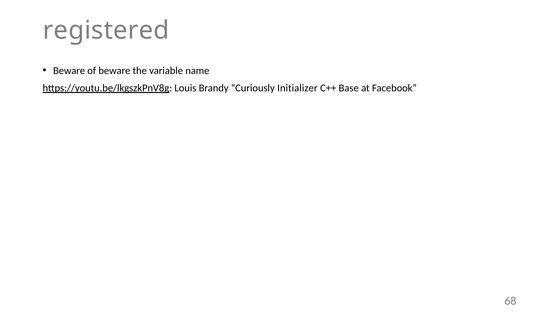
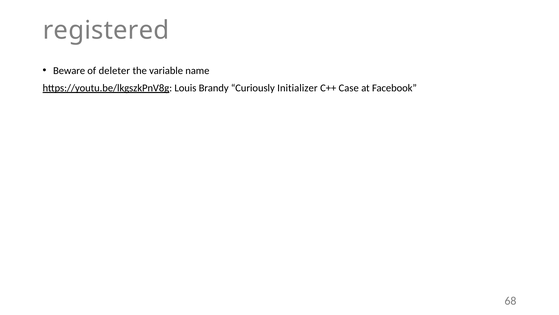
of beware: beware -> deleter
Base: Base -> Case
